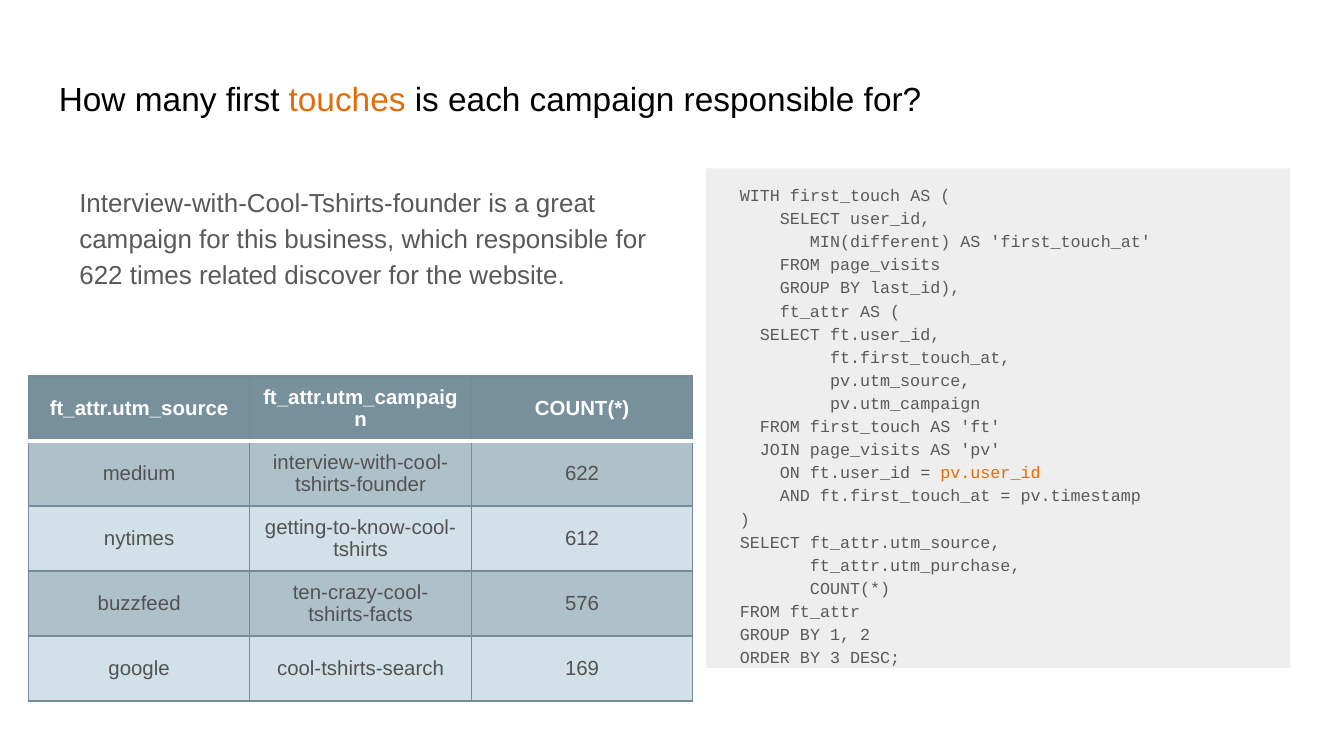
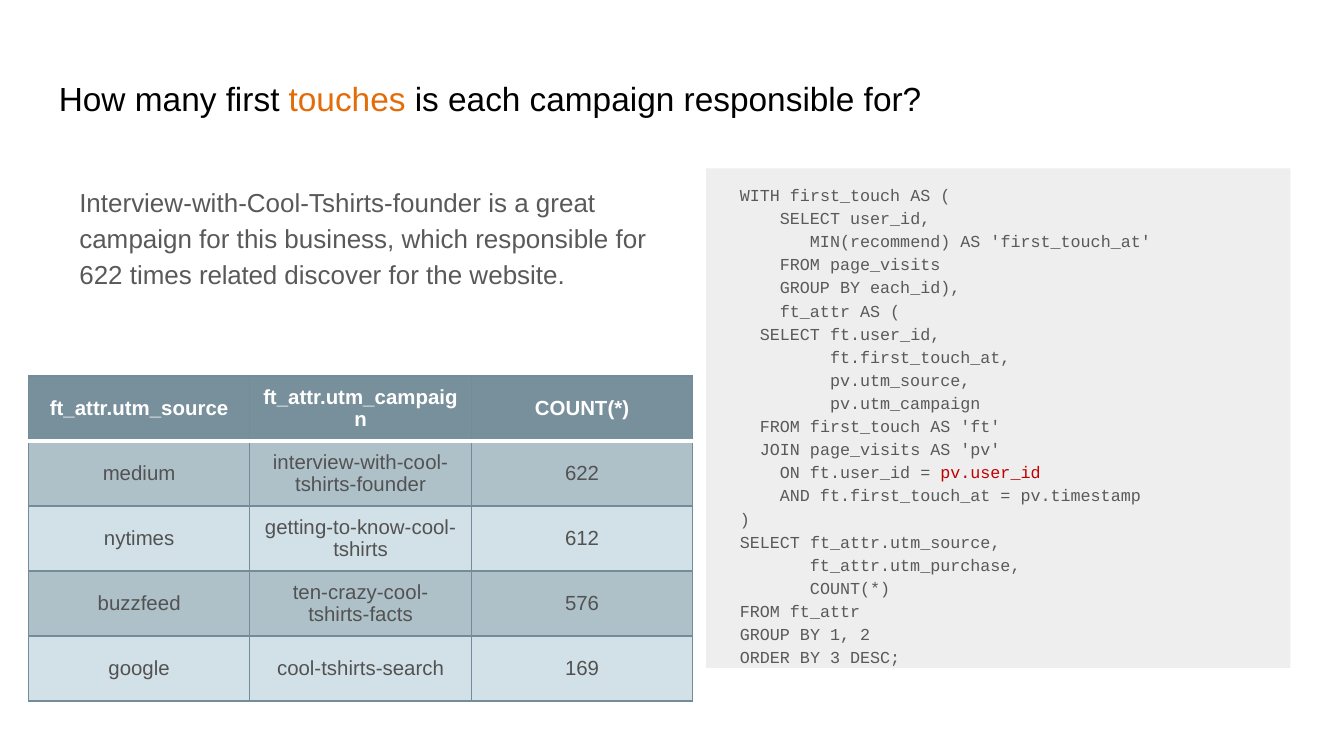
MIN(different: MIN(different -> MIN(recommend
last_id: last_id -> each_id
pv.user_id colour: orange -> red
